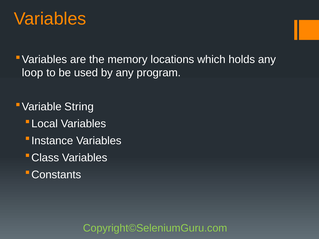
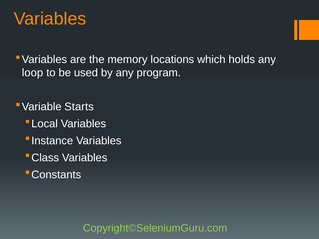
String: String -> Starts
